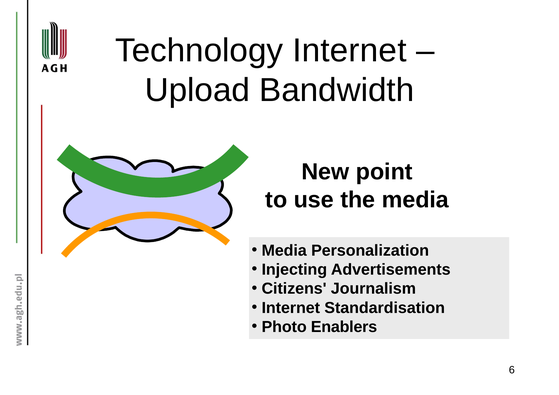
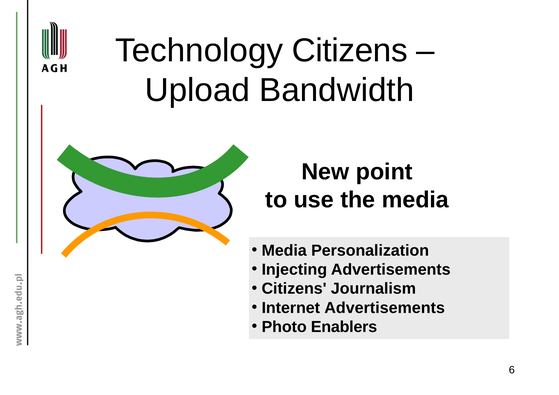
Technology Internet: Internet -> Citizens
Internet Standardisation: Standardisation -> Advertisements
